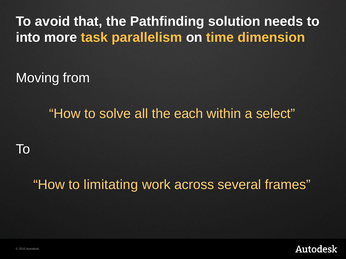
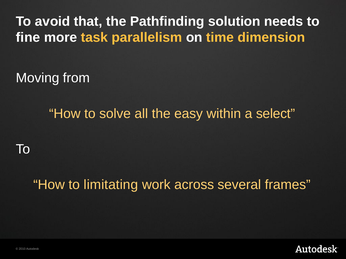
into: into -> fine
each: each -> easy
